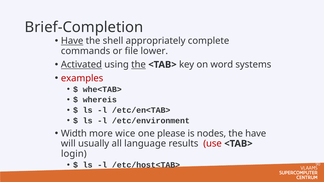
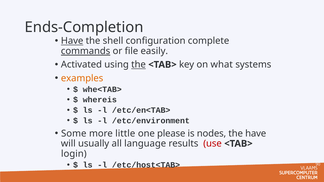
Brief-Completion: Brief-Completion -> Ends-Completion
appropriately: appropriately -> configuration
commands underline: none -> present
lower: lower -> easily
Activated underline: present -> none
word: word -> what
examples colour: red -> orange
Width: Width -> Some
wice: wice -> little
